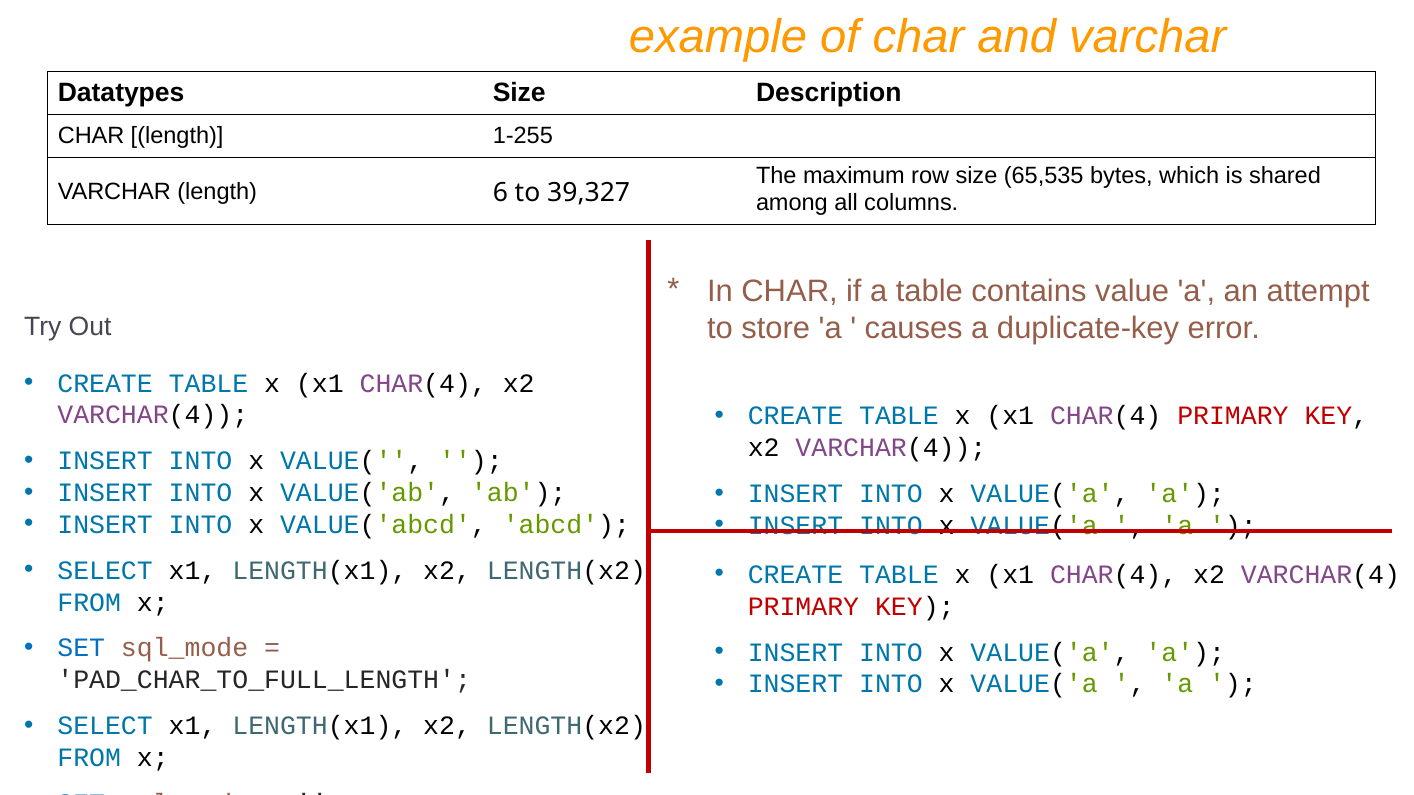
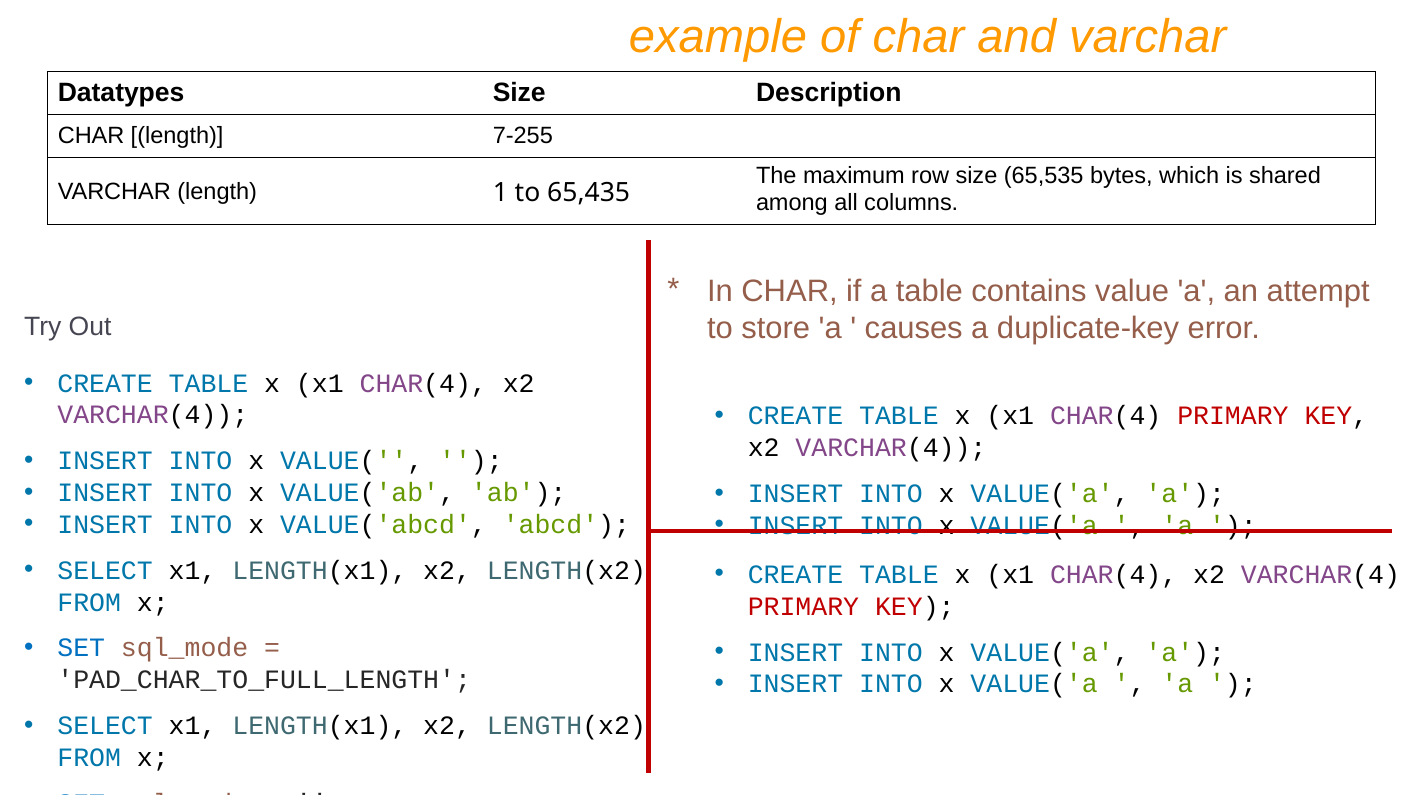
1-255: 1-255 -> 7-255
6: 6 -> 1
39,327: 39,327 -> 65,435
